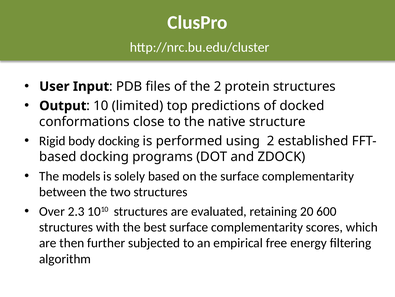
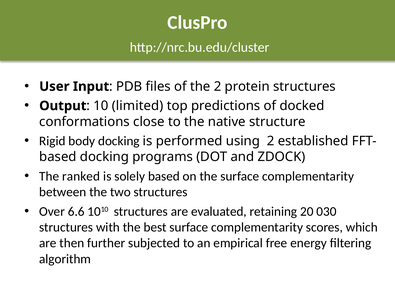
models: models -> ranked
2.3: 2.3 -> 6.6
600: 600 -> 030
